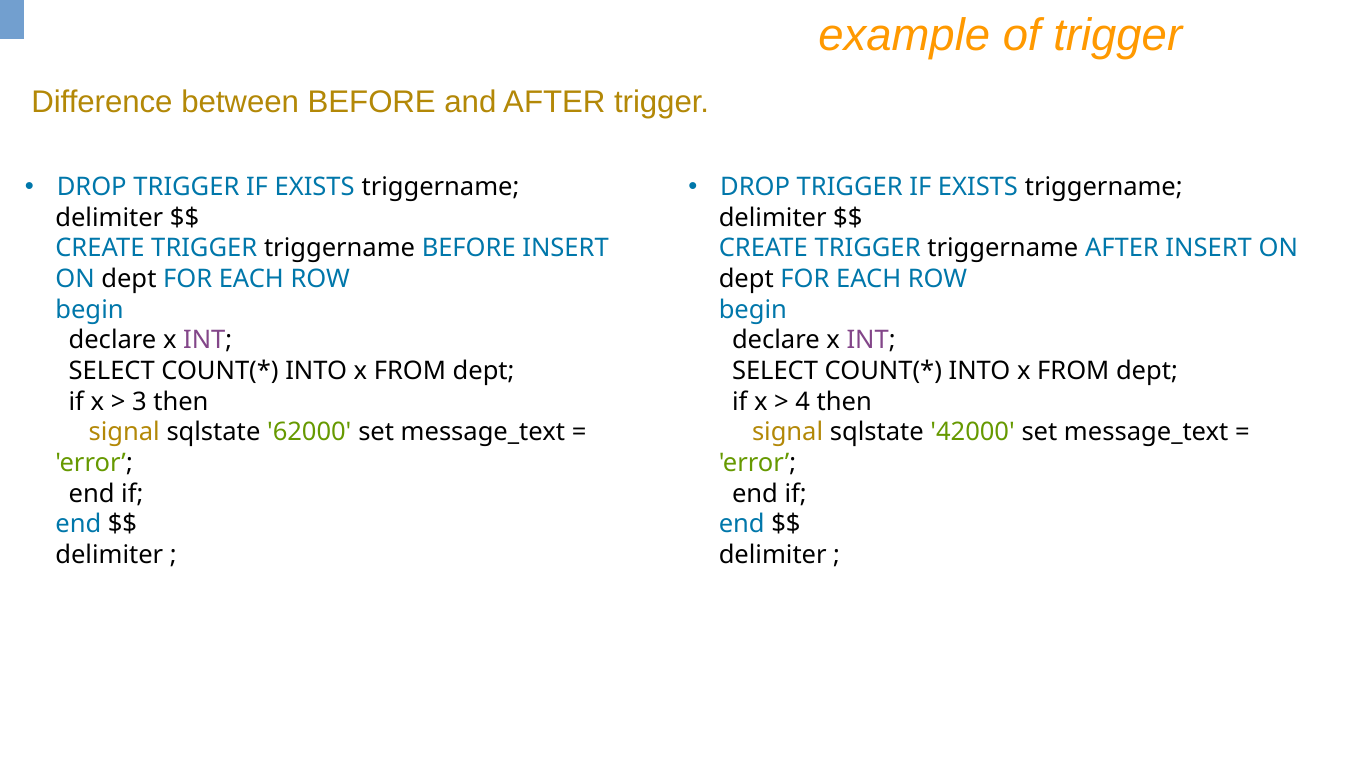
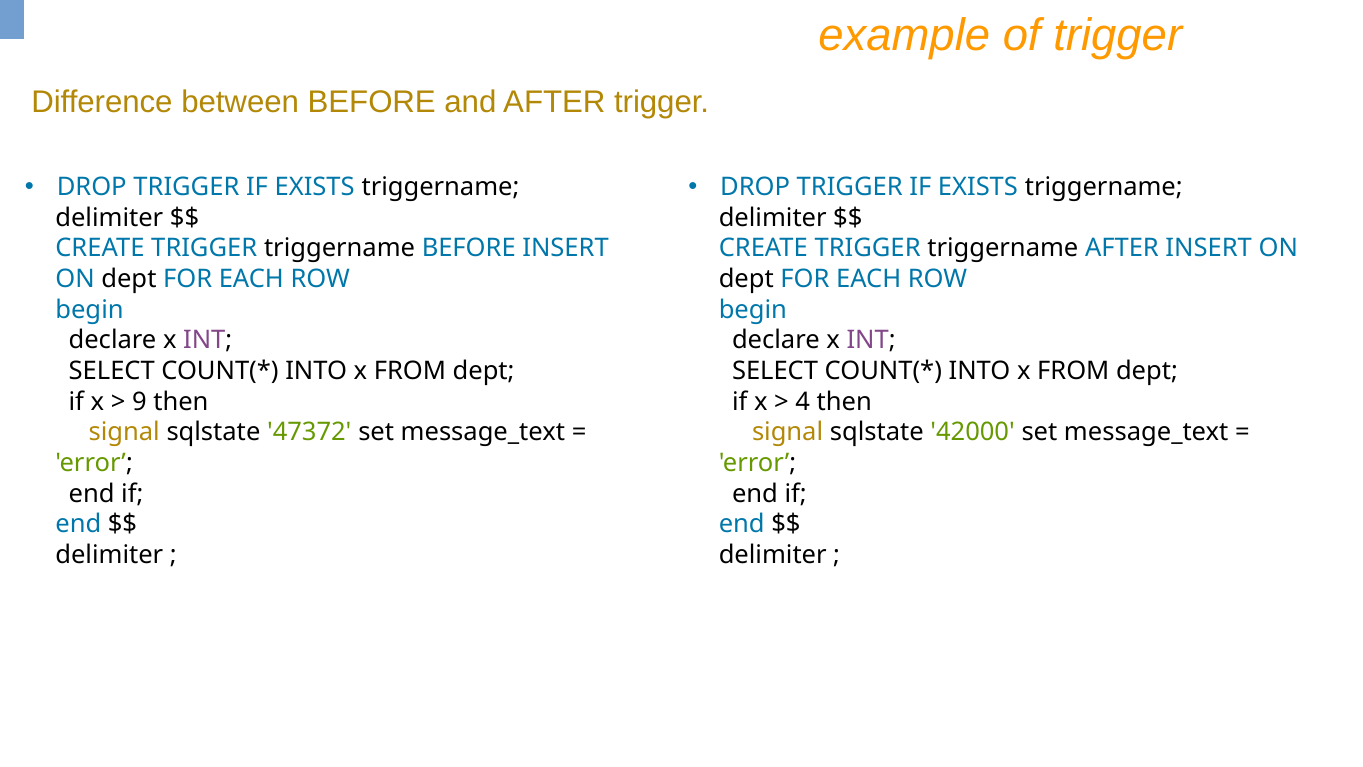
3: 3 -> 9
62000: 62000 -> 47372
